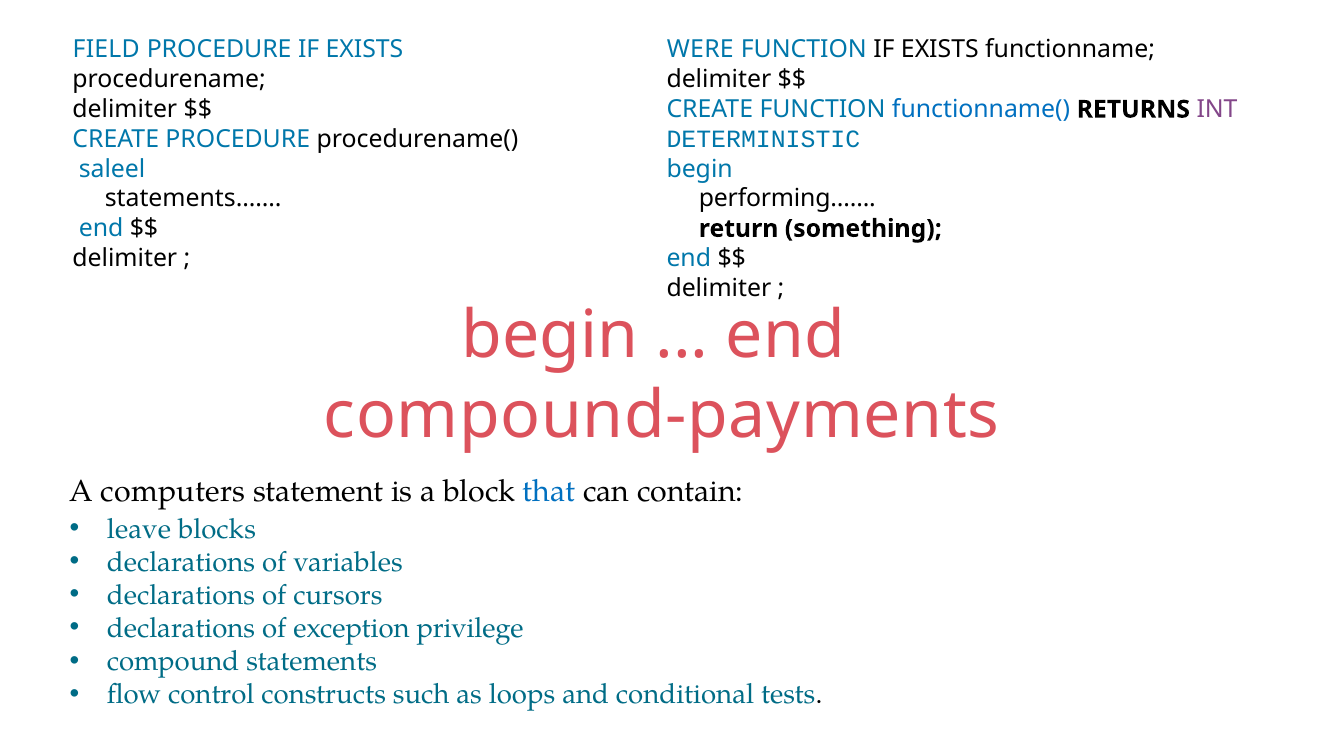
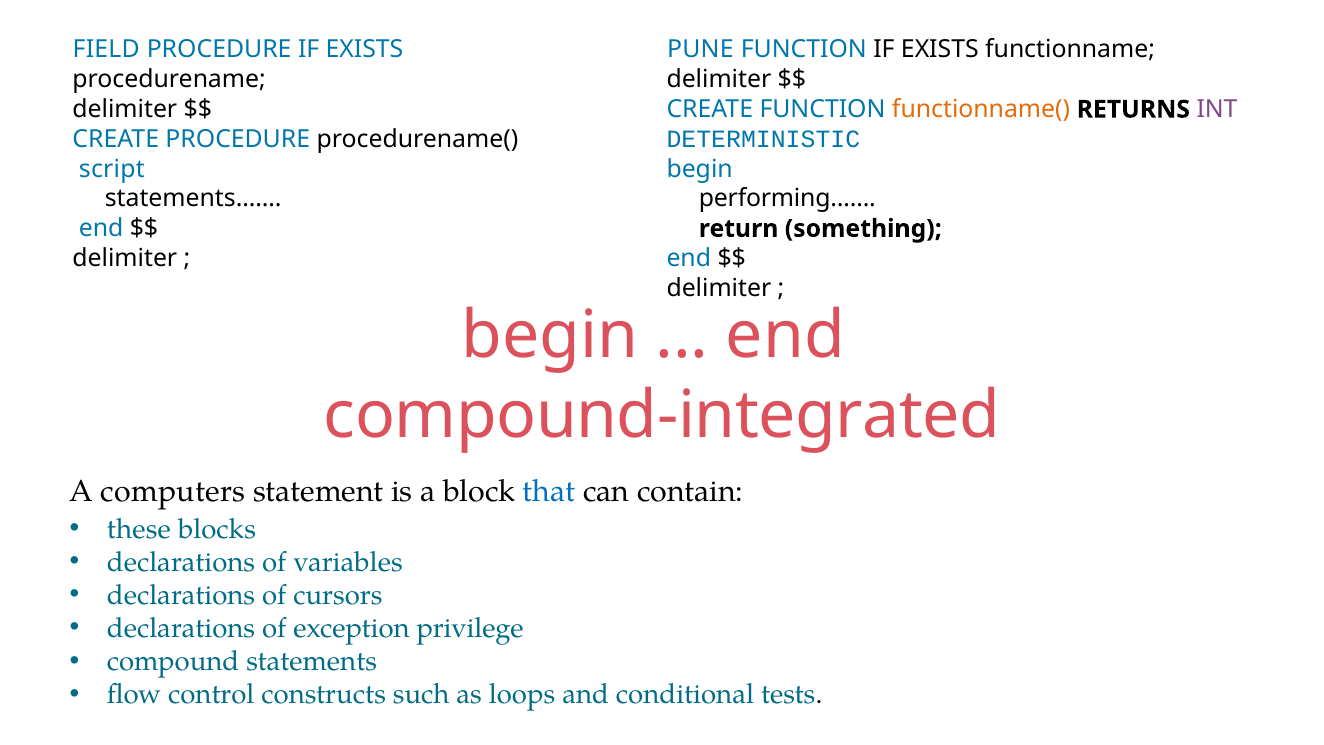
WERE: WERE -> PUNE
functionname( colour: blue -> orange
saleel: saleel -> script
compound-payments: compound-payments -> compound-integrated
leave: leave -> these
